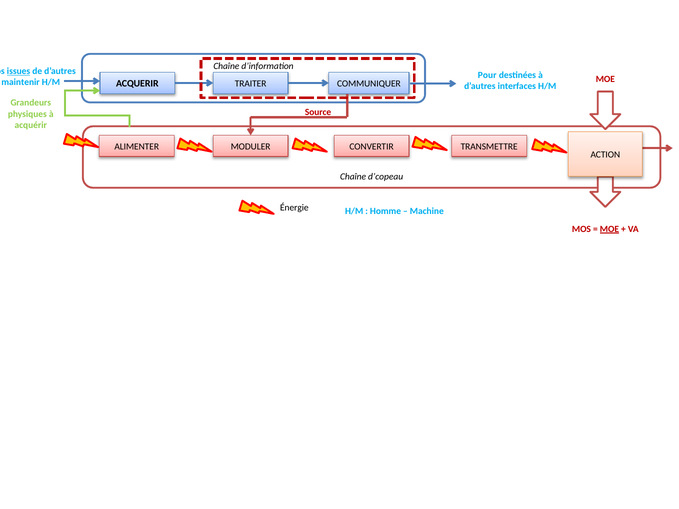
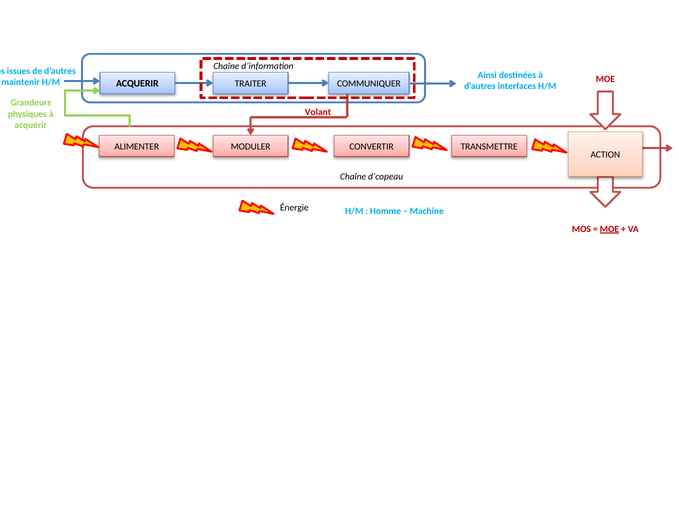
issues underline: present -> none
Pour: Pour -> Ainsi
Source: Source -> Volant
